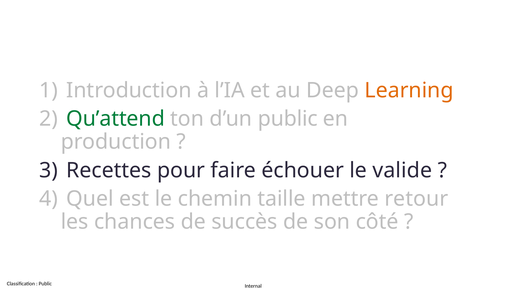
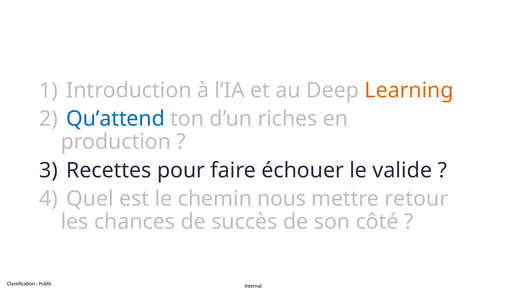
Qu’attend colour: green -> blue
d’un public: public -> riches
taille: taille -> nous
